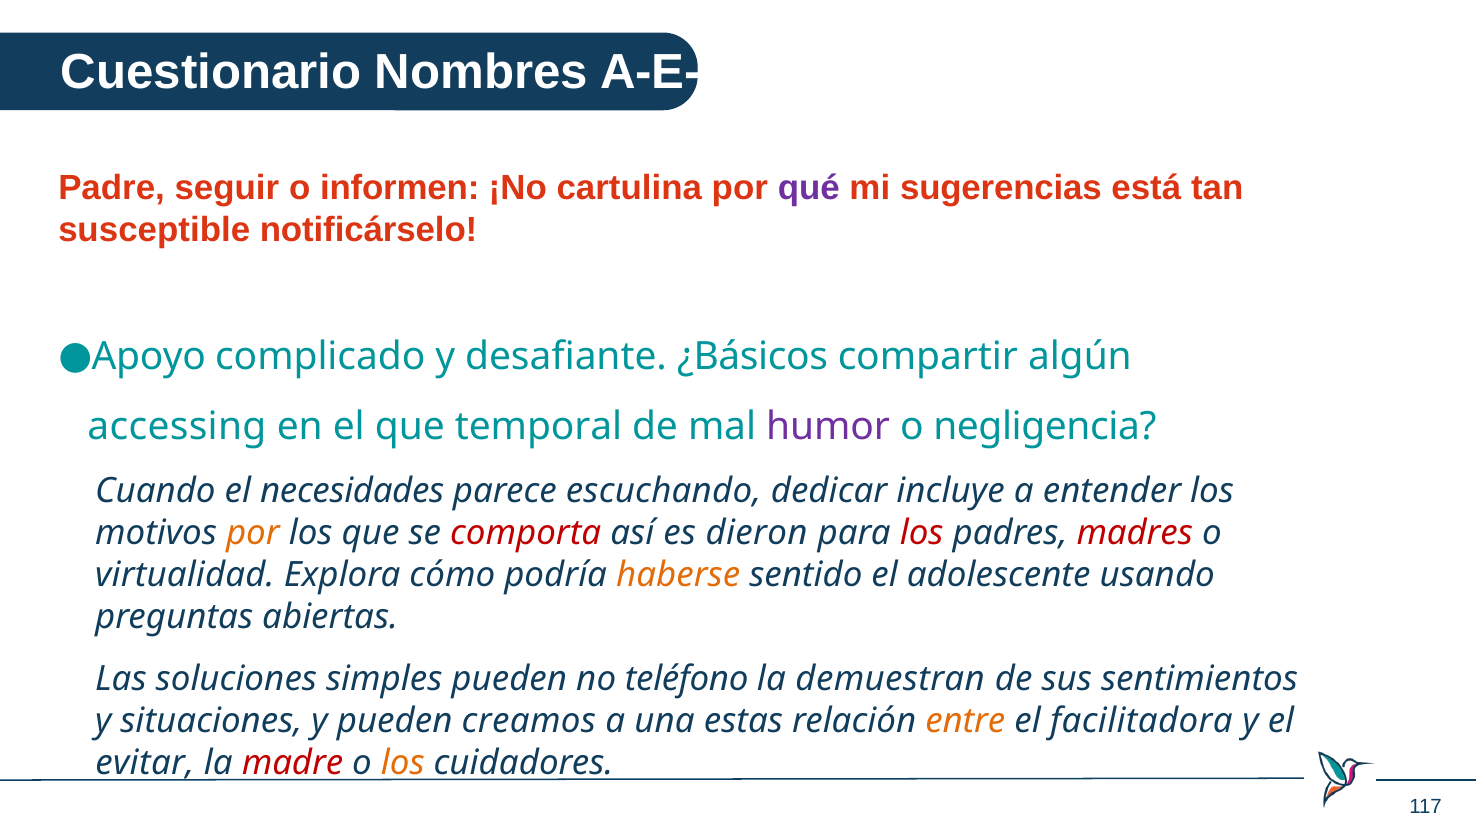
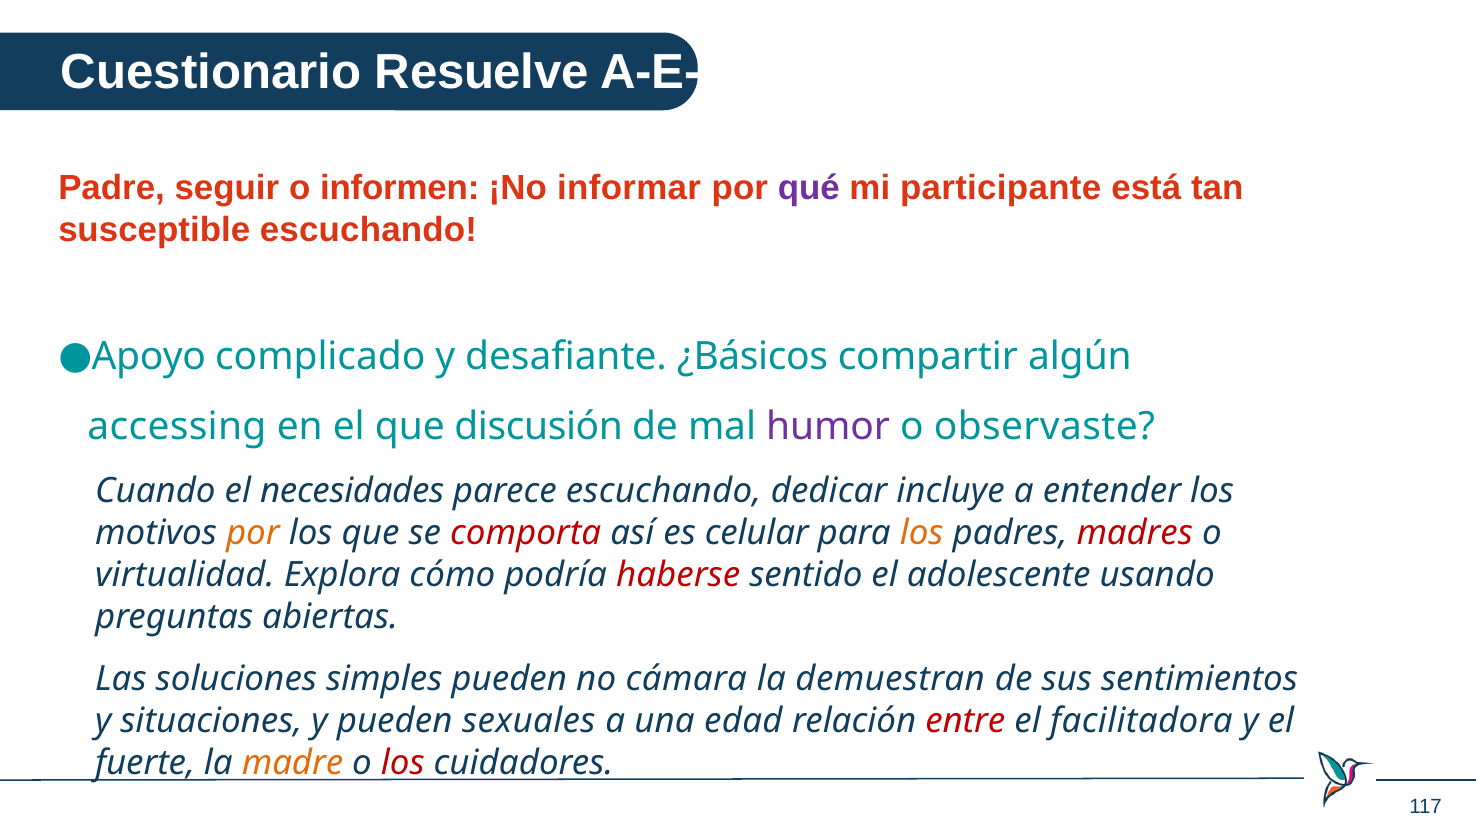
Nombres: Nombres -> Resuelve
cartulina: cartulina -> informar
sugerencias: sugerencias -> participante
susceptible notificárselo: notificárselo -> escuchando
temporal: temporal -> discusión
negligencia: negligencia -> observaste
dieron: dieron -> celular
los at (922, 533) colour: red -> orange
haberse colour: orange -> red
teléfono: teléfono -> cámara
creamos: creamos -> sexuales
estas: estas -> edad
entre colour: orange -> red
evitar: evitar -> fuerte
madre colour: red -> orange
los at (403, 763) colour: orange -> red
